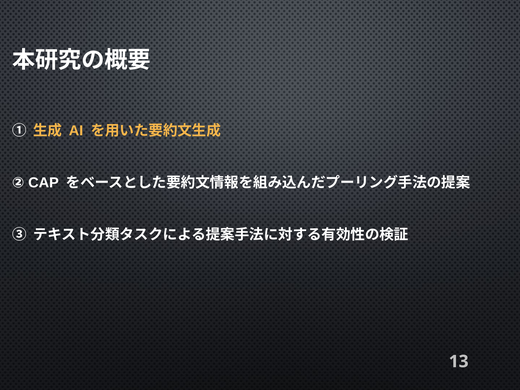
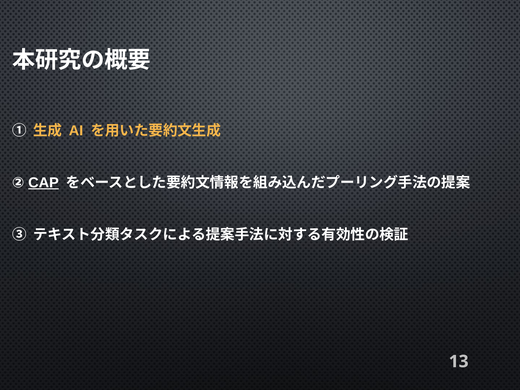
CAP underline: none -> present
